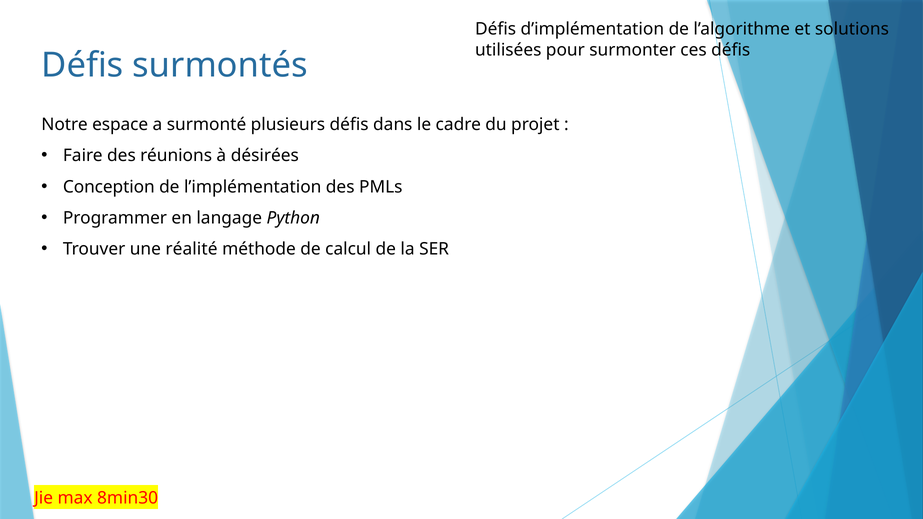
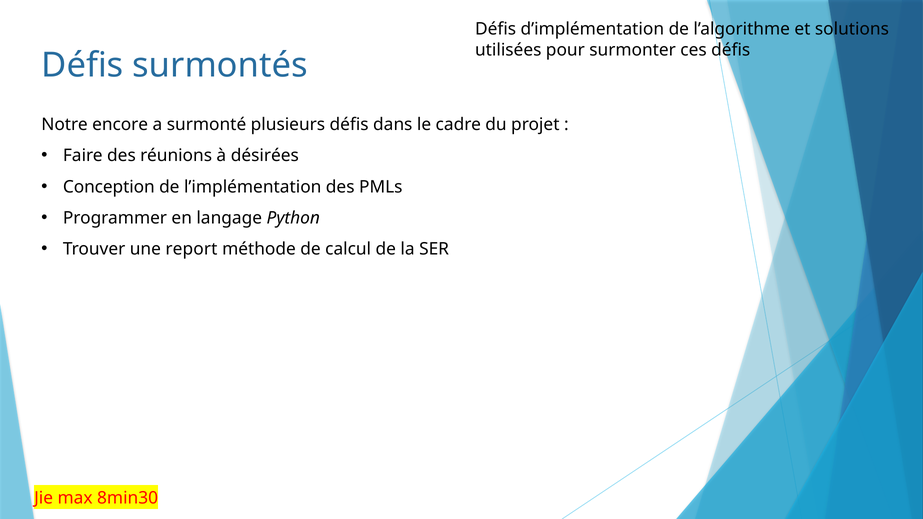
espace: espace -> encore
réalité: réalité -> report
